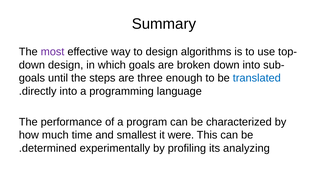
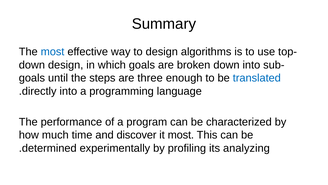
most at (53, 52) colour: purple -> blue
smallest: smallest -> discover
it were: were -> most
